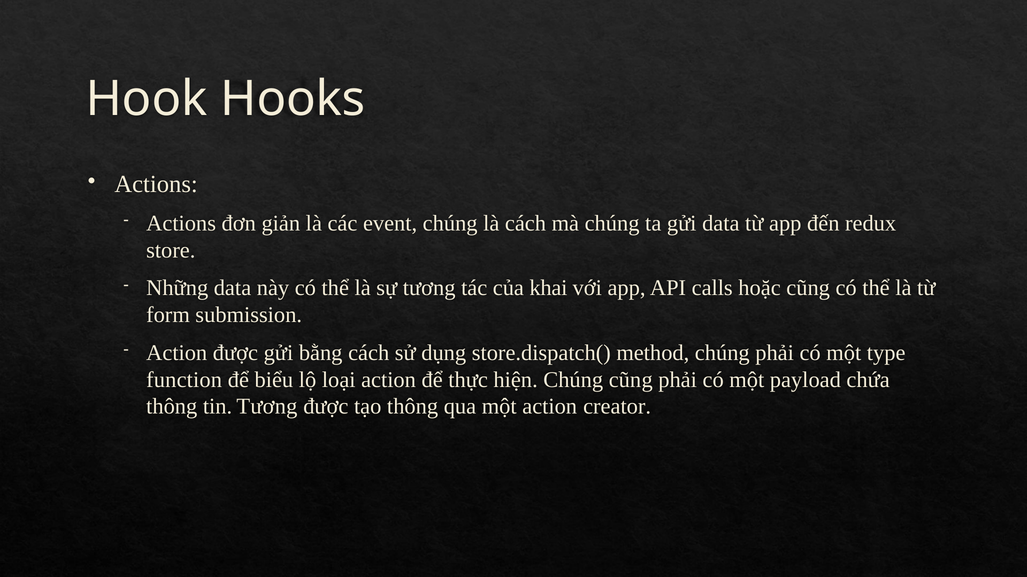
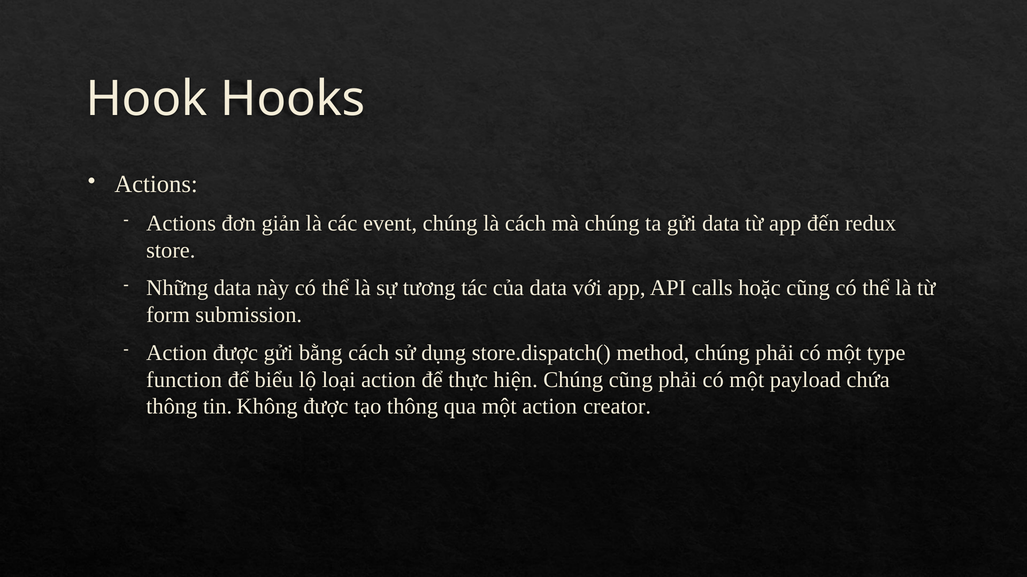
của khai: khai -> data
tin Tương: Tương -> Không
